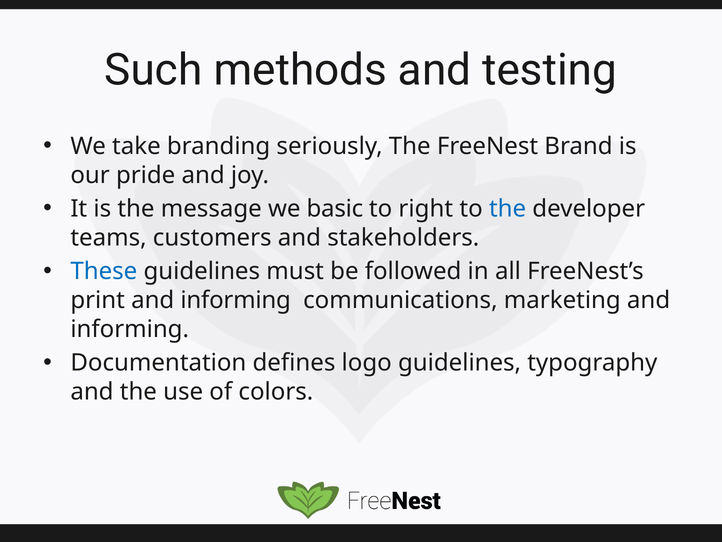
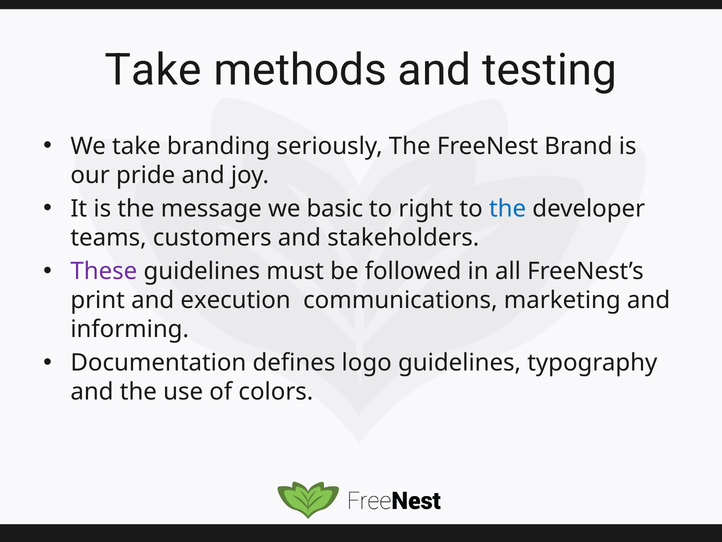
Such at (153, 70): Such -> Take
These colour: blue -> purple
print and informing: informing -> execution
